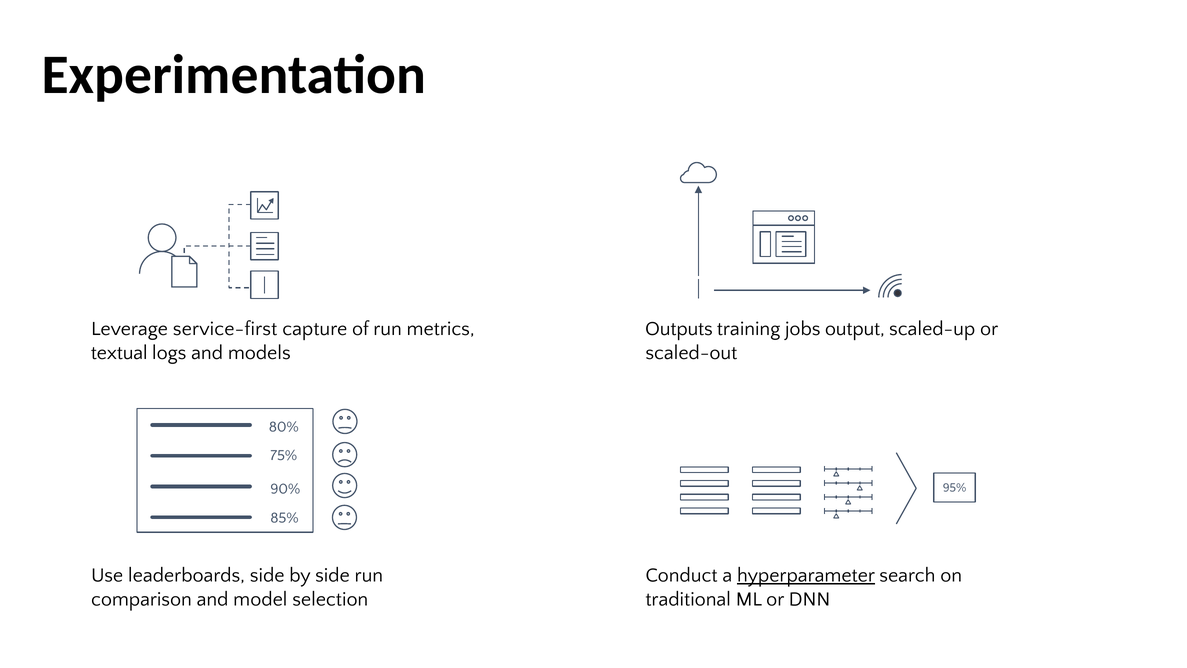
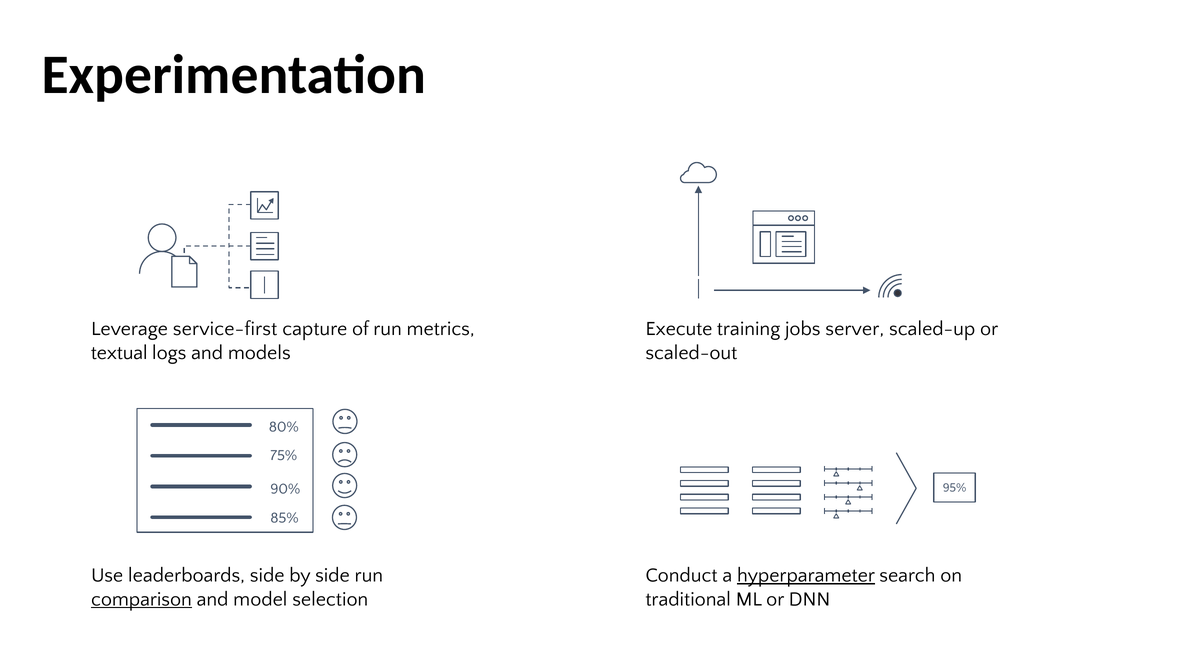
Outputs: Outputs -> Execute
output: output -> server
comparison underline: none -> present
